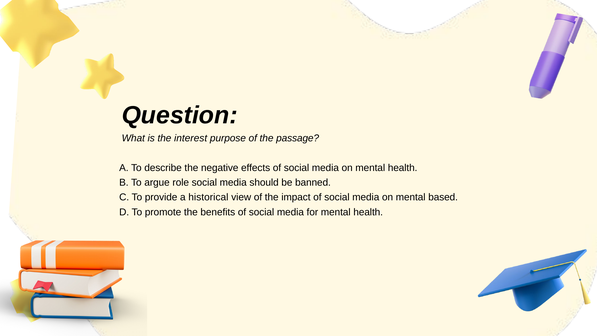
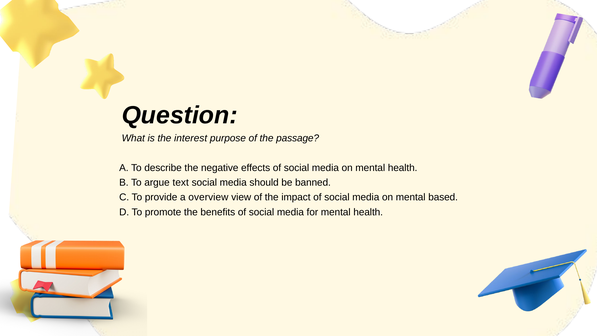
role: role -> text
historical: historical -> overview
